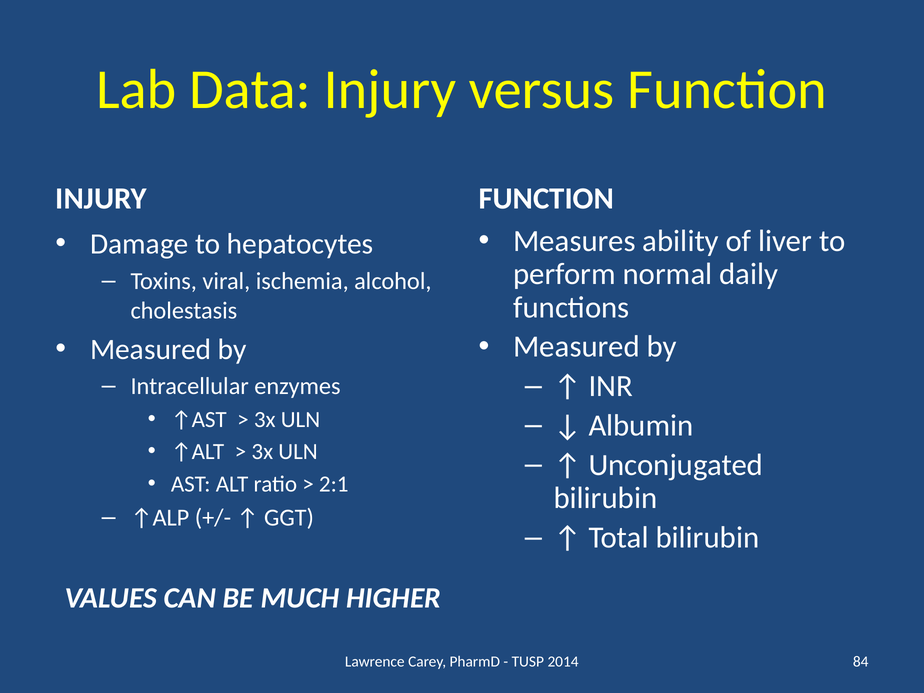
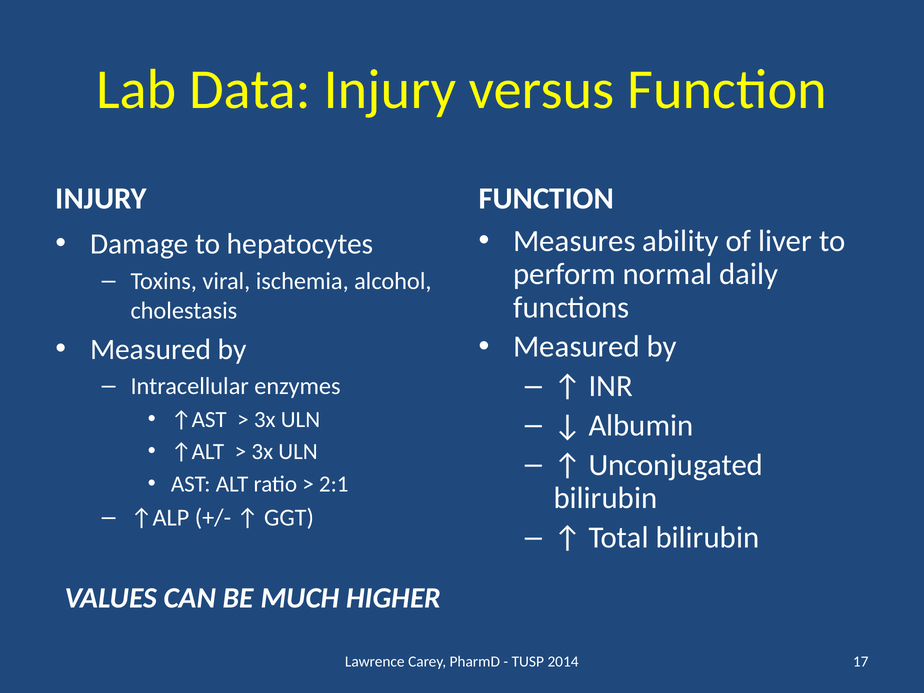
84: 84 -> 17
